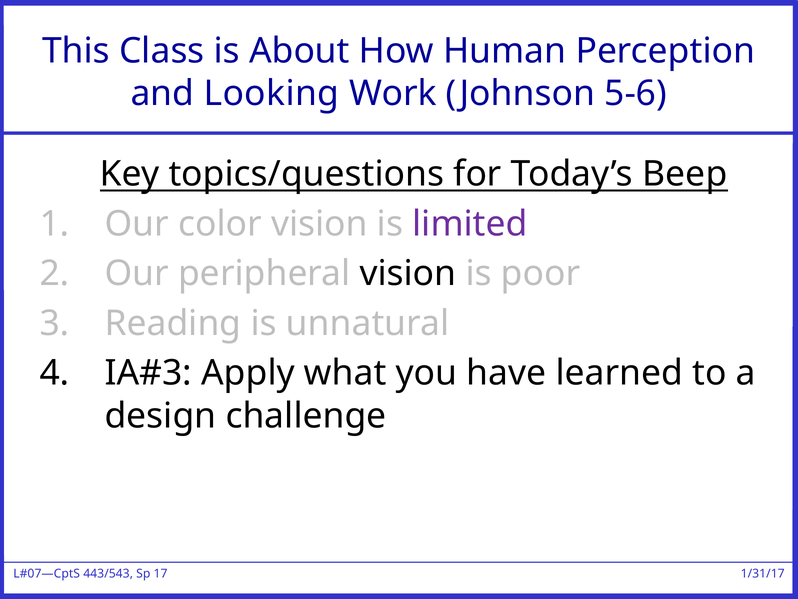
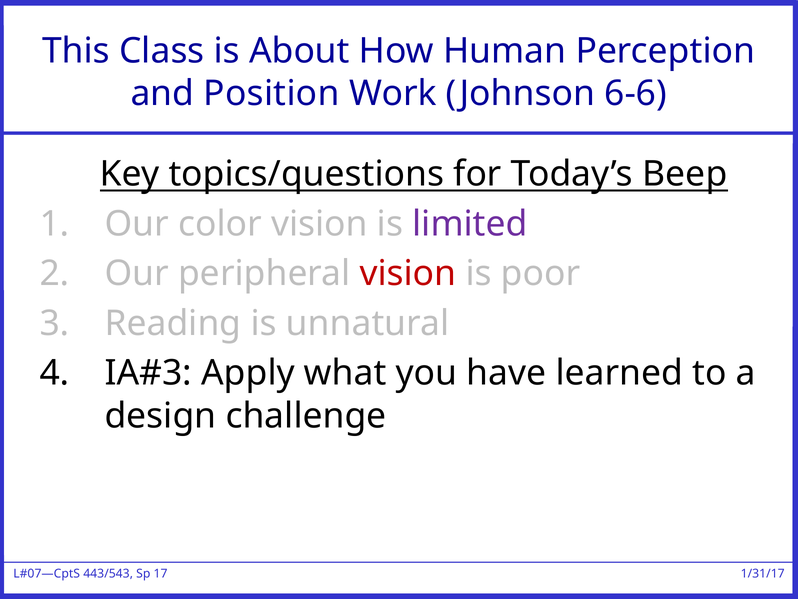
Looking: Looking -> Position
5-6: 5-6 -> 6-6
vision at (408, 274) colour: black -> red
